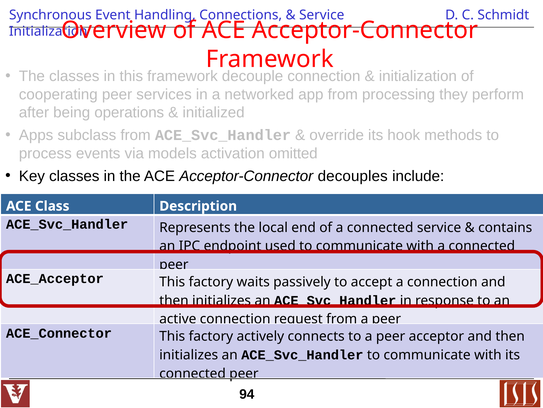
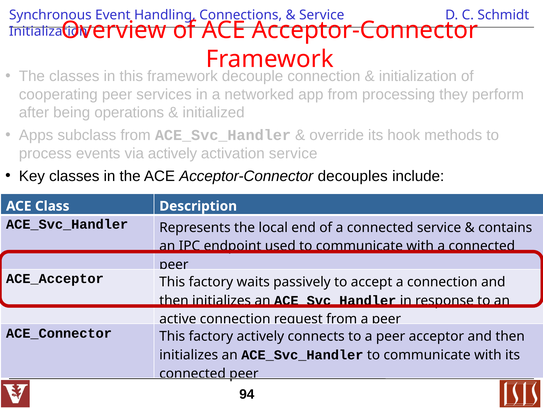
via models: models -> actively
activation omitted: omitted -> service
